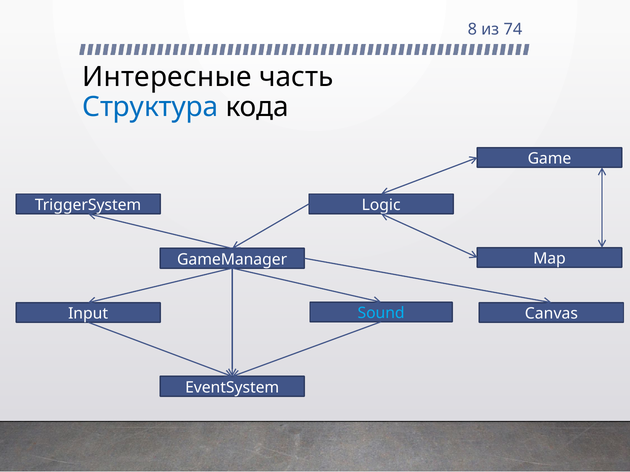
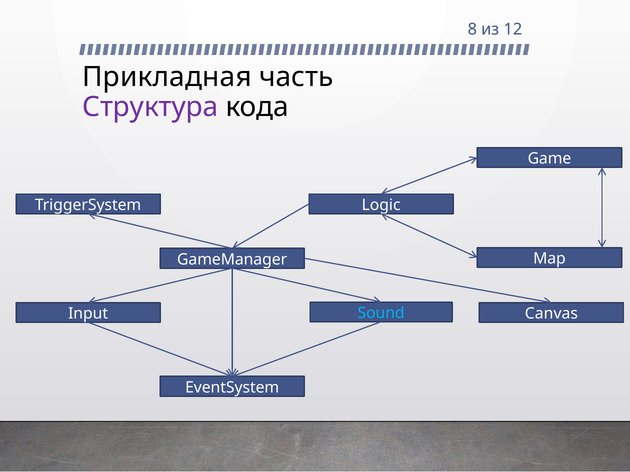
74: 74 -> 12
Интересные: Интересные -> Прикладная
Структура colour: blue -> purple
